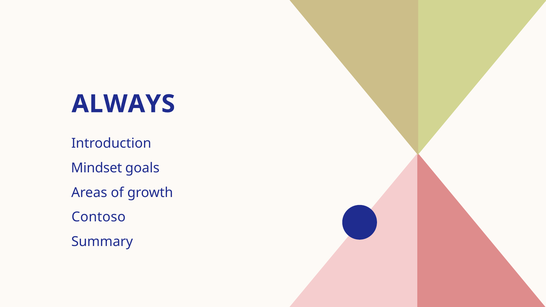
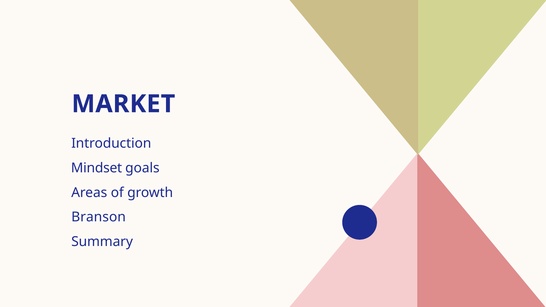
ALWAYS: ALWAYS -> MARKET
Contoso: Contoso -> Branson
